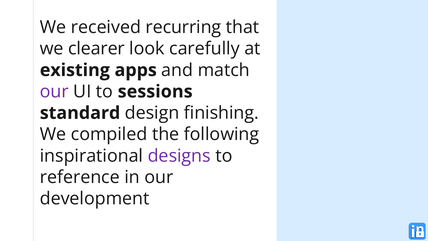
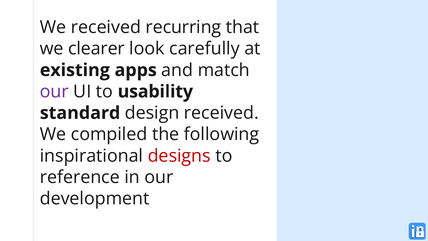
sessions: sessions -> usability
design finishing: finishing -> received
designs colour: purple -> red
